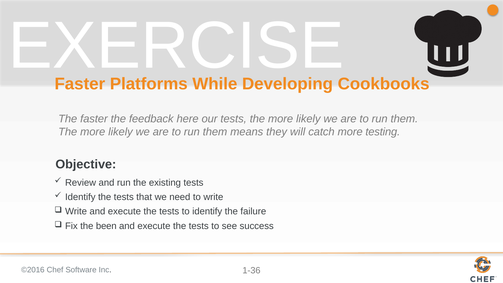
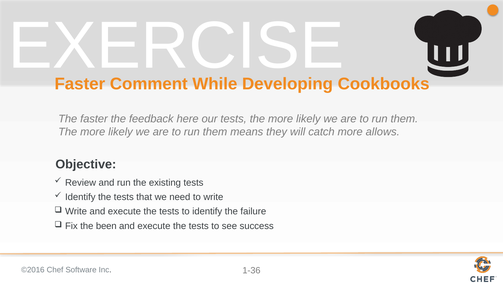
Platforms: Platforms -> Comment
testing: testing -> allows
